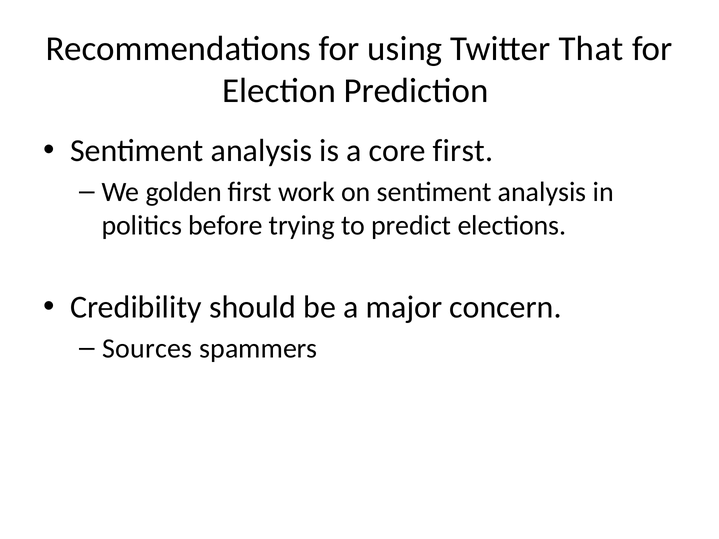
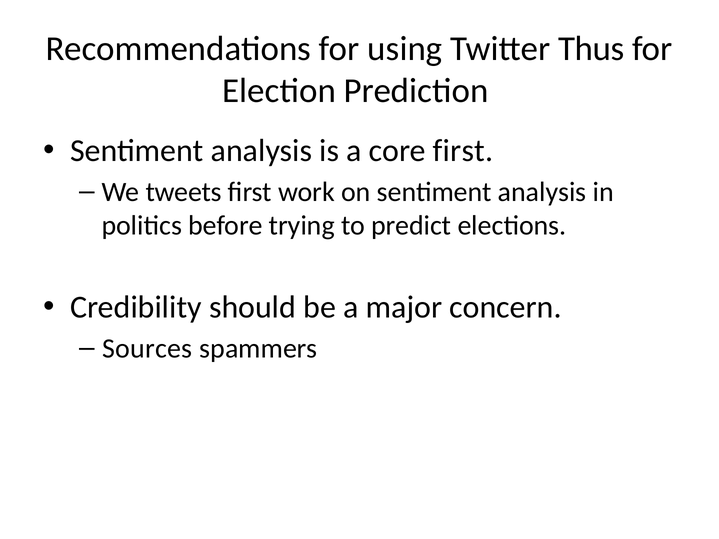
That: That -> Thus
golden: golden -> tweets
